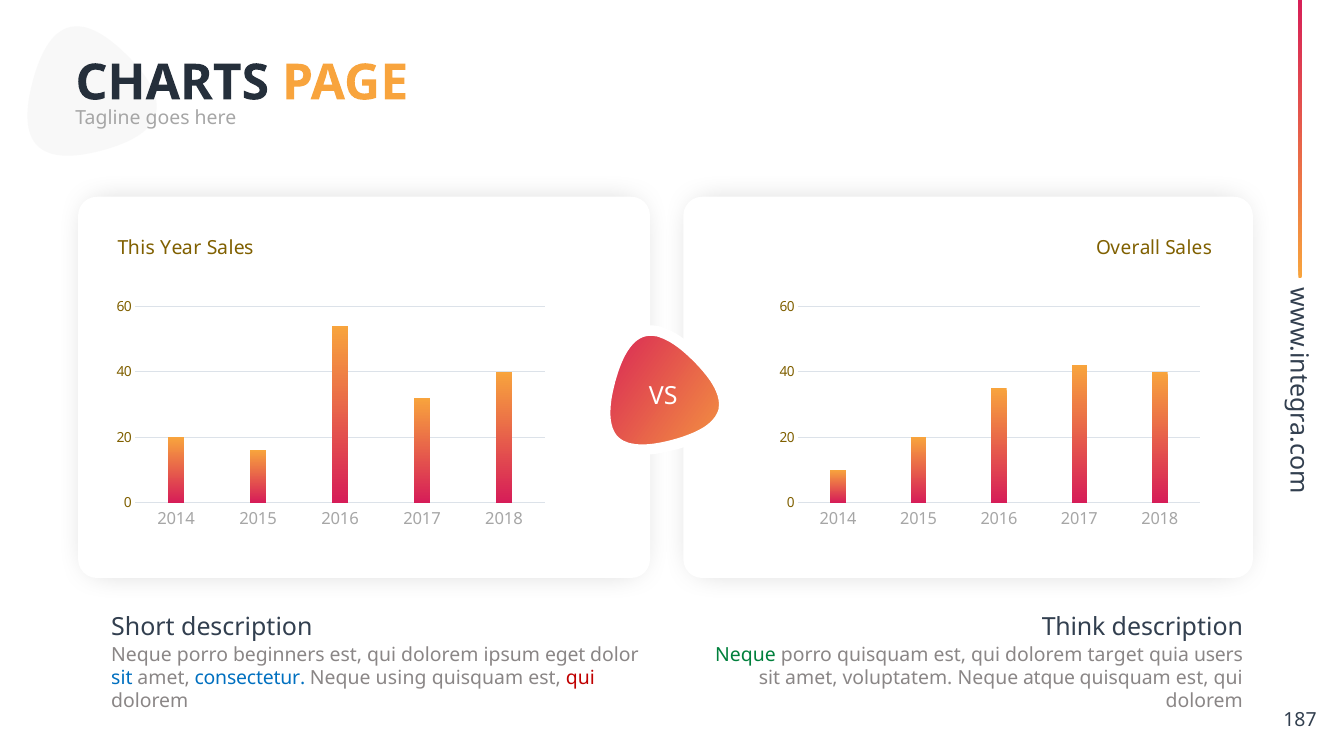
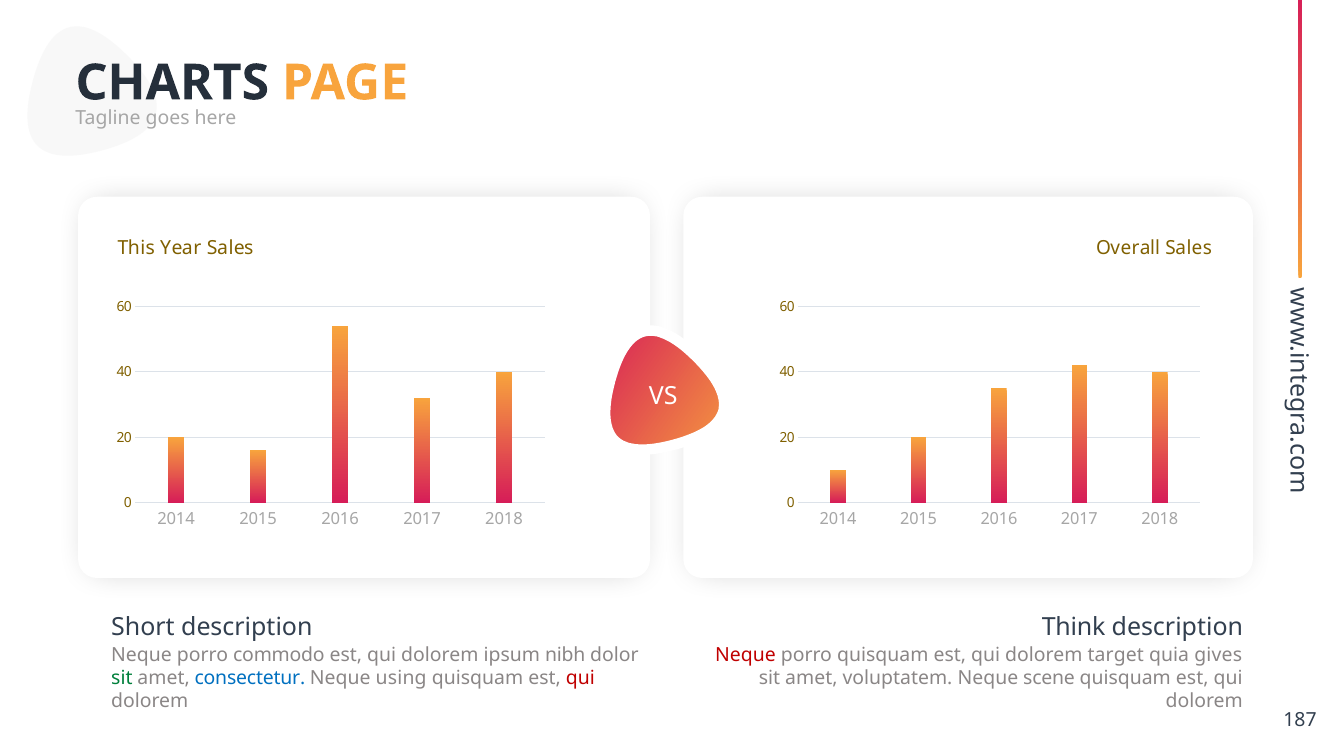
beginners: beginners -> commodo
eget: eget -> nibh
Neque at (746, 654) colour: green -> red
users: users -> gives
sit at (122, 678) colour: blue -> green
atque: atque -> scene
